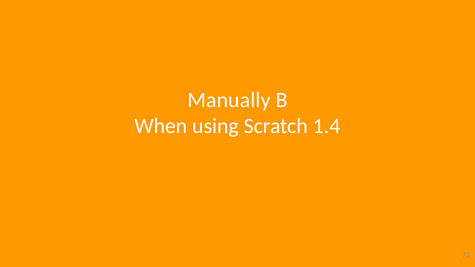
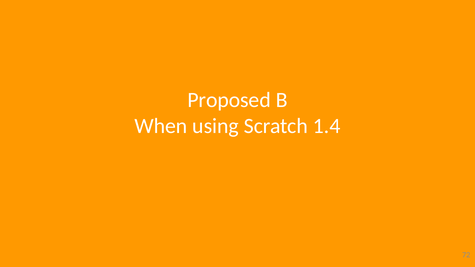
Manually: Manually -> Proposed
